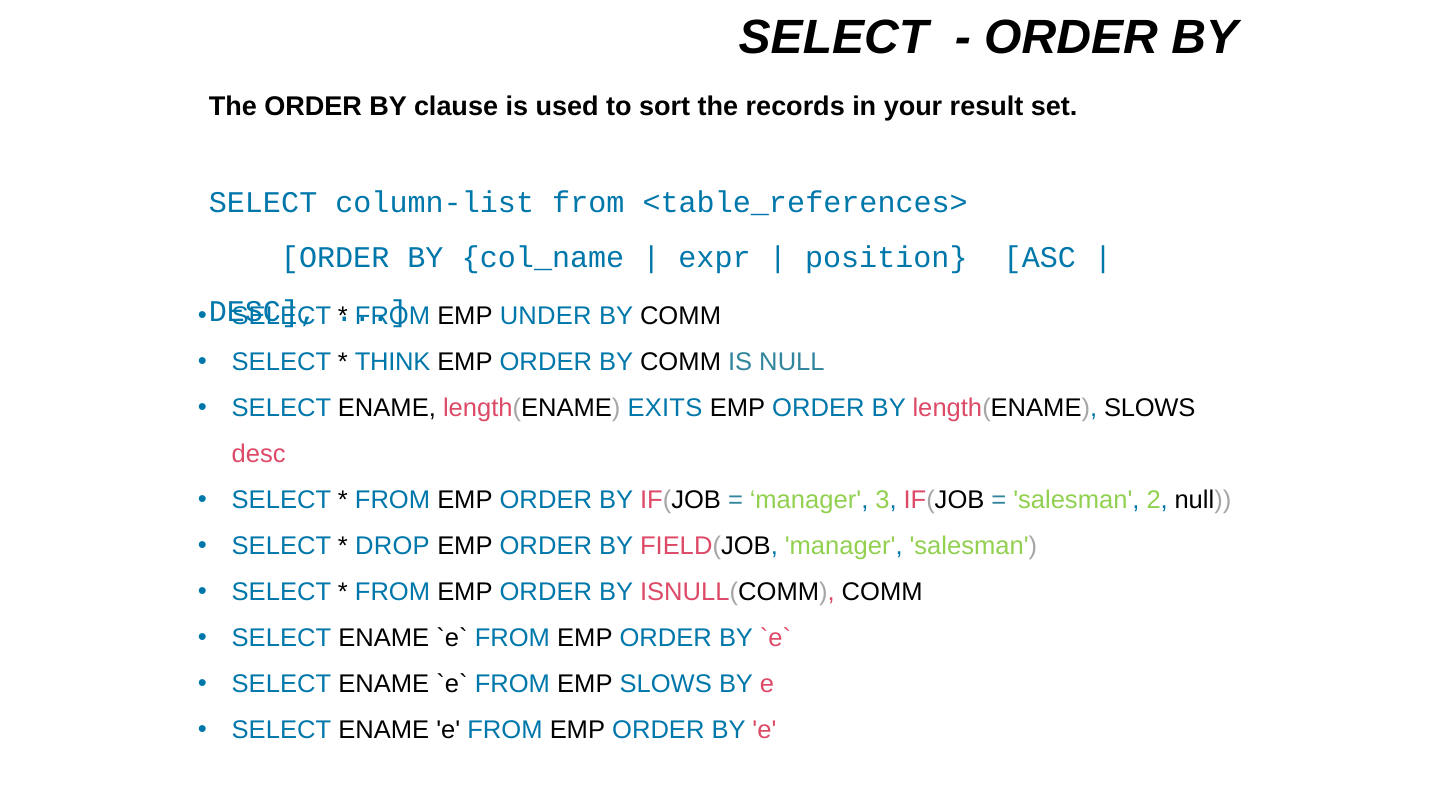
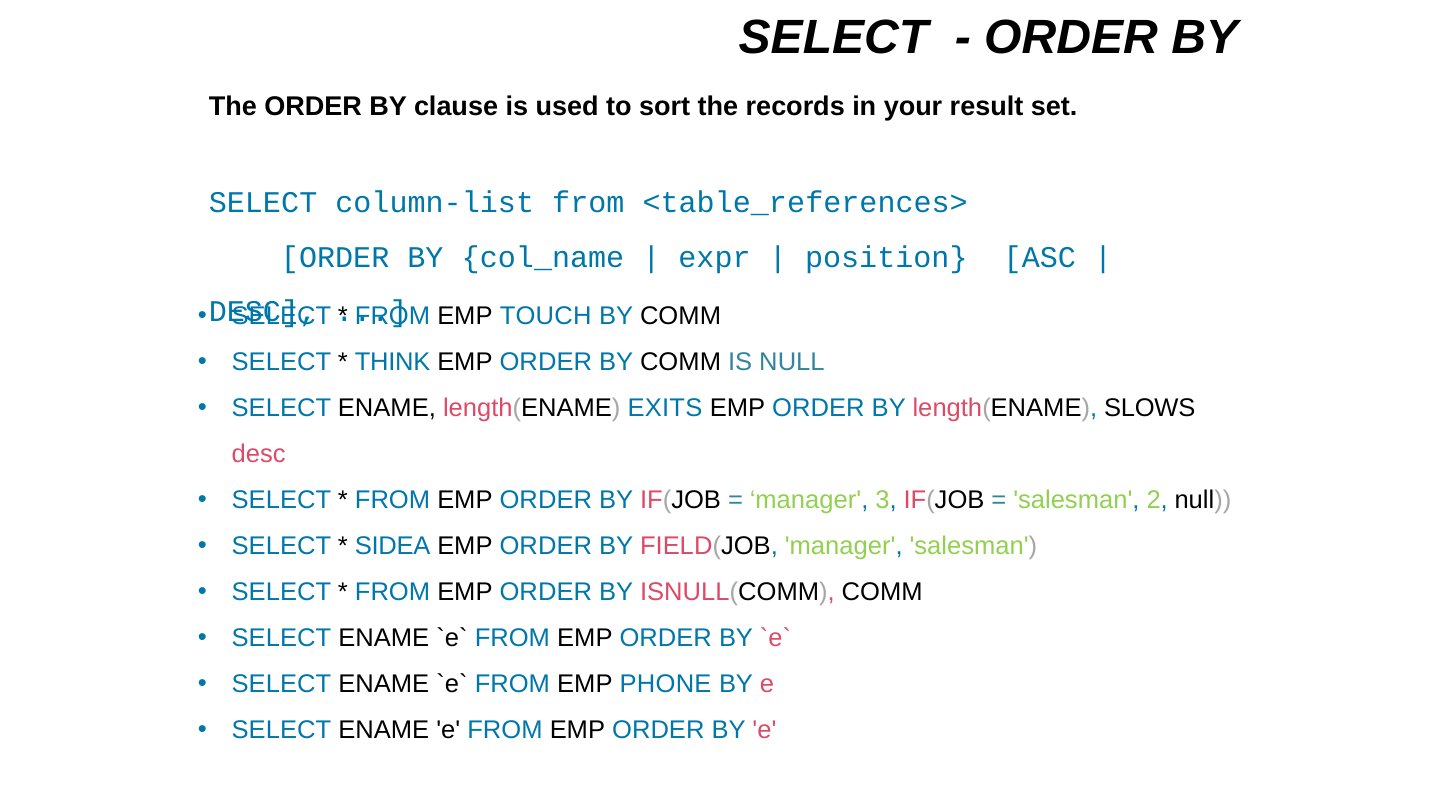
UNDER: UNDER -> TOUCH
DROP: DROP -> SIDEA
EMP SLOWS: SLOWS -> PHONE
